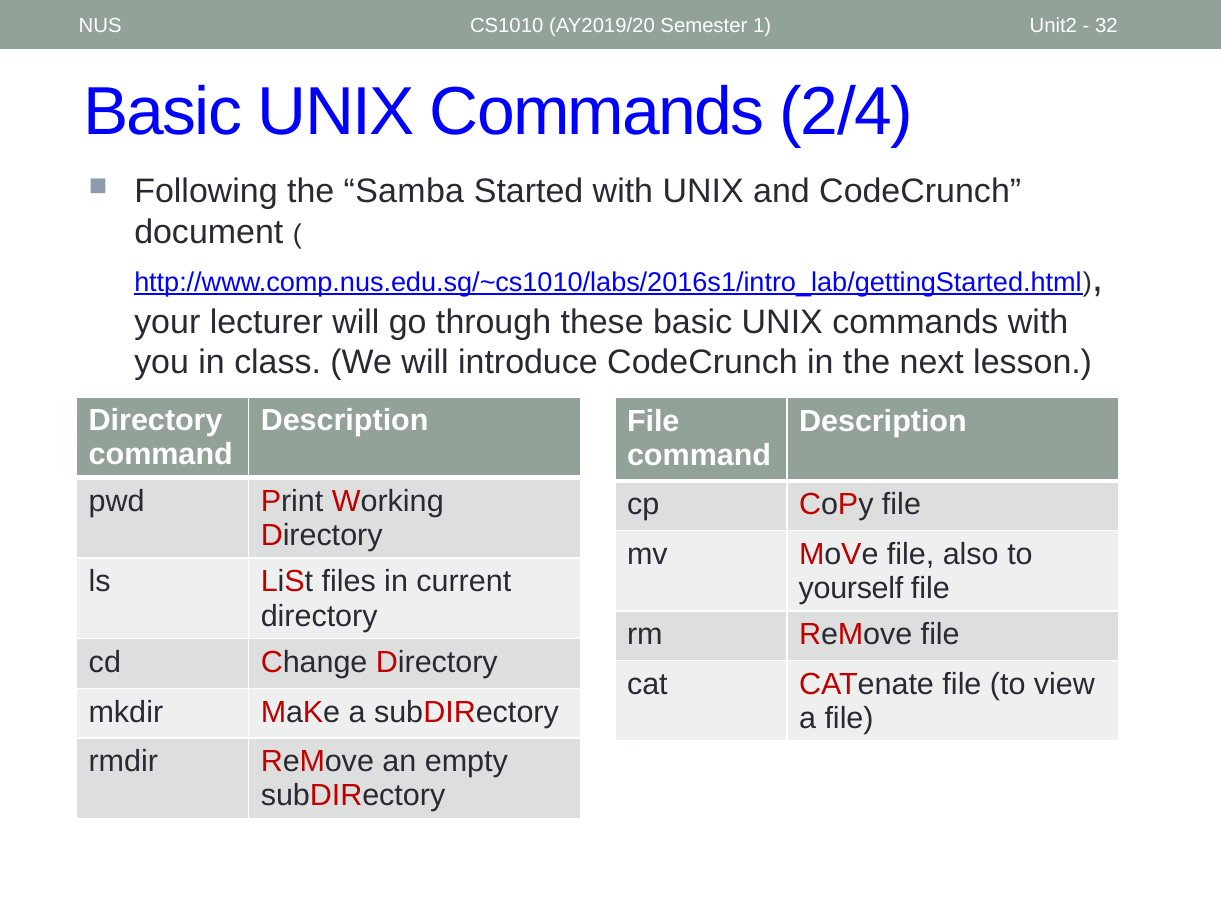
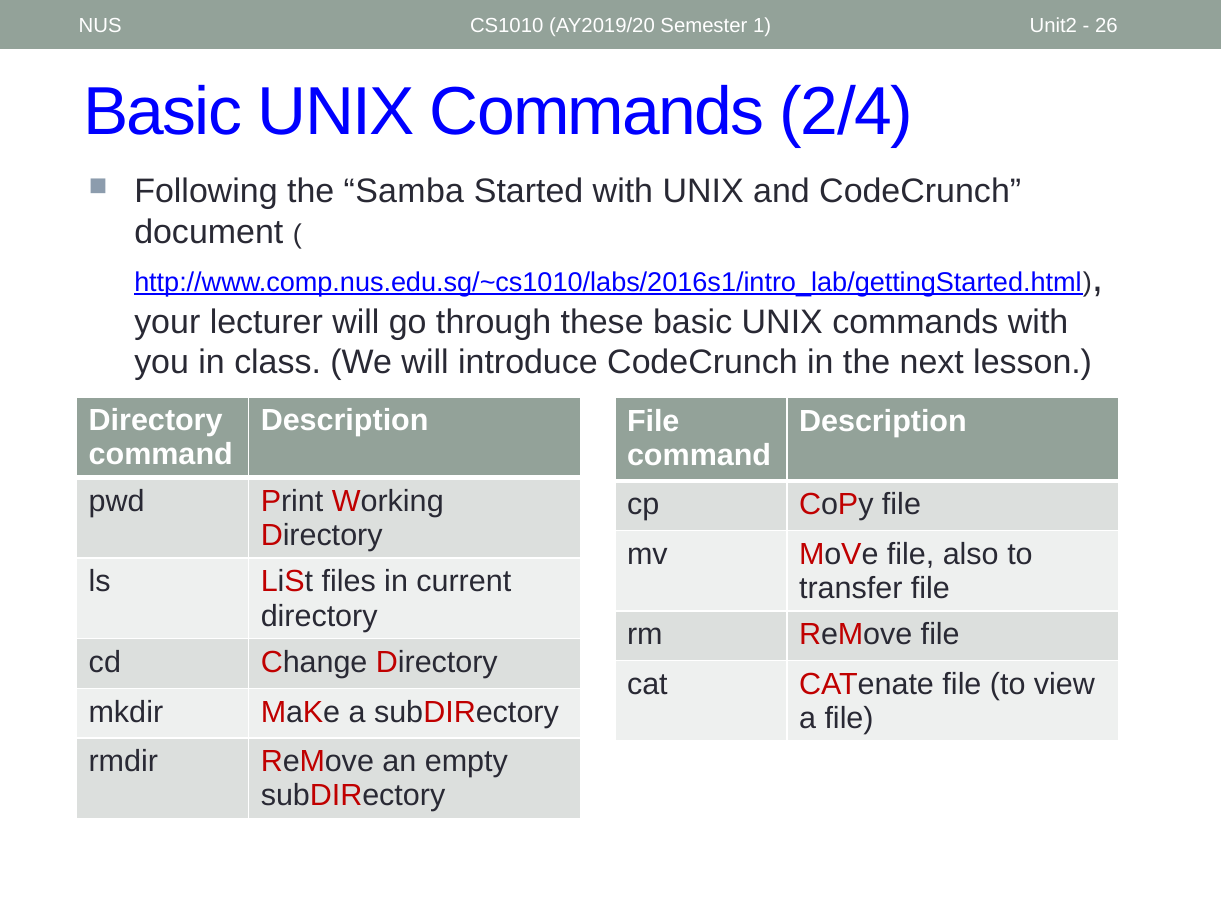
32: 32 -> 26
yourself: yourself -> transfer
